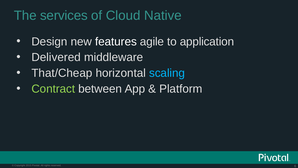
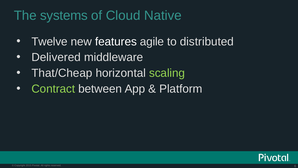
services: services -> systems
Design: Design -> Twelve
application: application -> distributed
scaling colour: light blue -> light green
